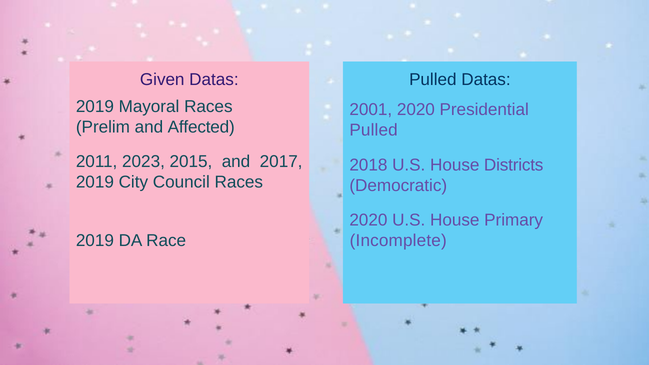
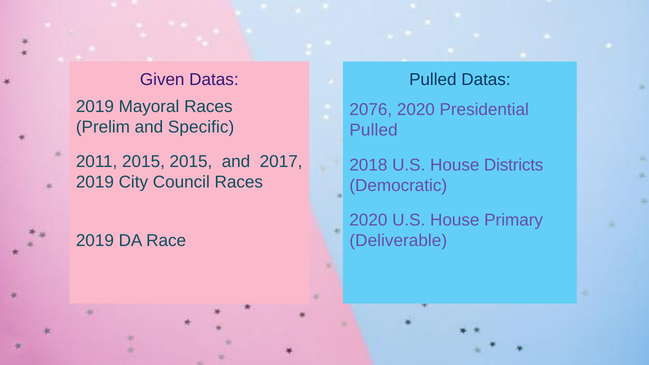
2001: 2001 -> 2076
Affected: Affected -> Specific
2011 2023: 2023 -> 2015
Incomplete: Incomplete -> Deliverable
